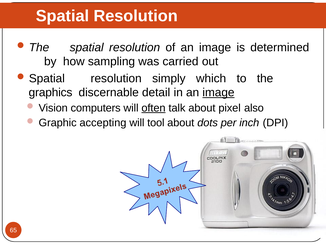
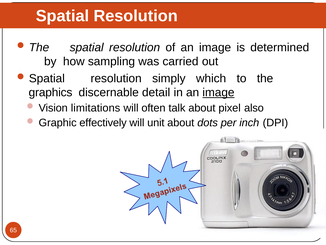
computers: computers -> limitations
often underline: present -> none
accepting: accepting -> effectively
tool: tool -> unit
